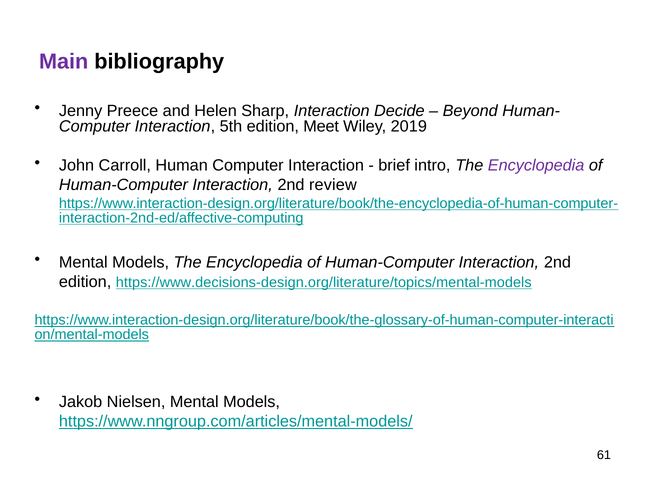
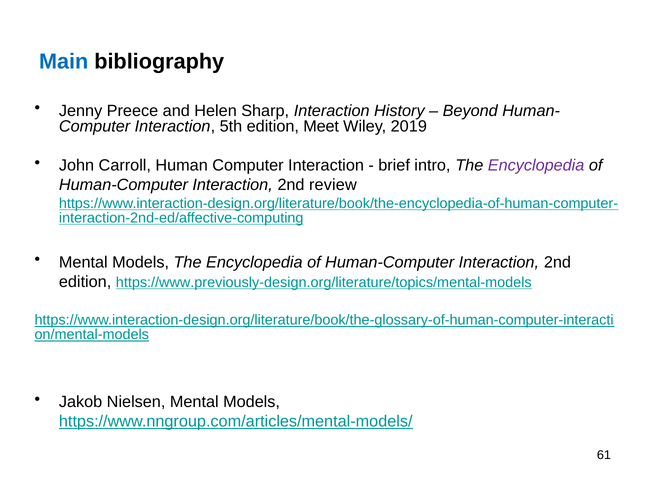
Main colour: purple -> blue
Decide: Decide -> History
https://www.decisions-design.org/literature/topics/mental-models: https://www.decisions-design.org/literature/topics/mental-models -> https://www.previously-design.org/literature/topics/mental-models
